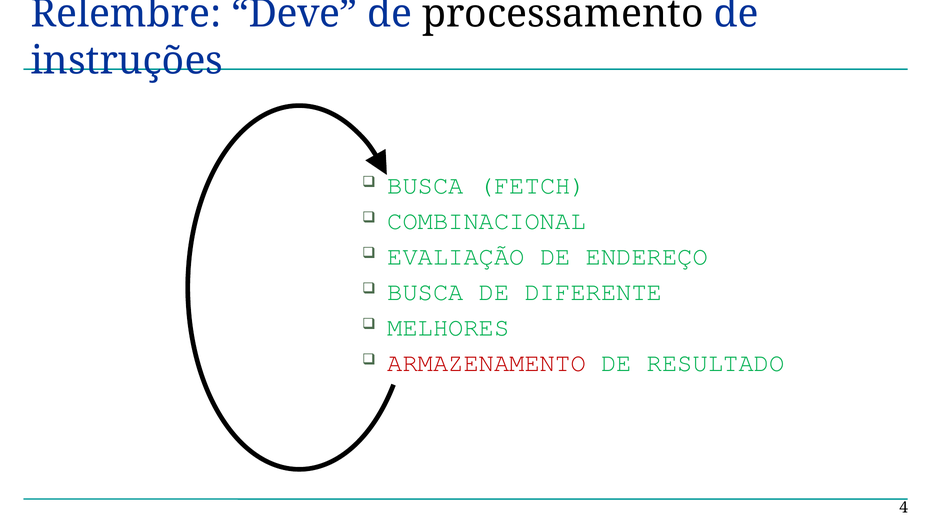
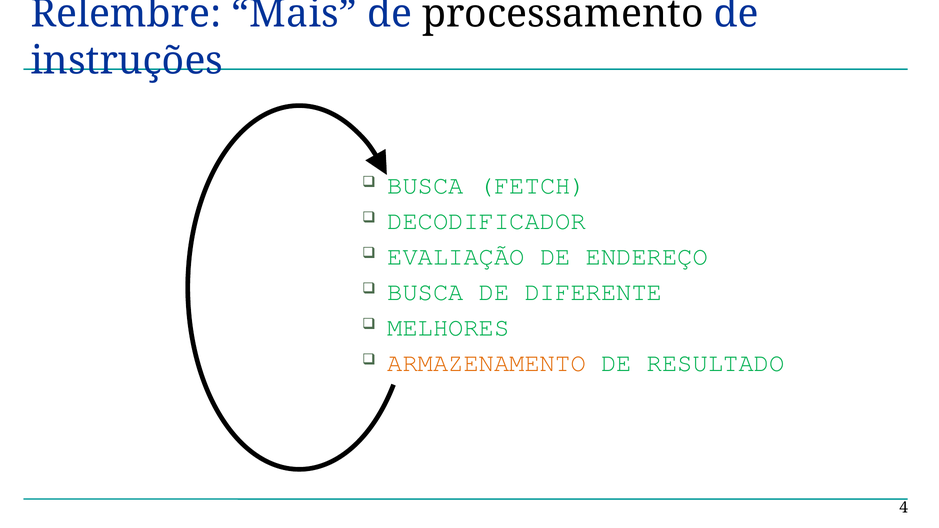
Deve: Deve -> Mais
COMBINACIONAL: COMBINACIONAL -> DECODIFICADOR
ARMAZENAMENTO colour: red -> orange
